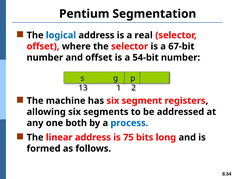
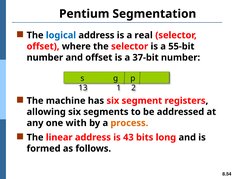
67-bit: 67-bit -> 55-bit
54-bit: 54-bit -> 37-bit
both: both -> with
process colour: blue -> orange
75: 75 -> 43
